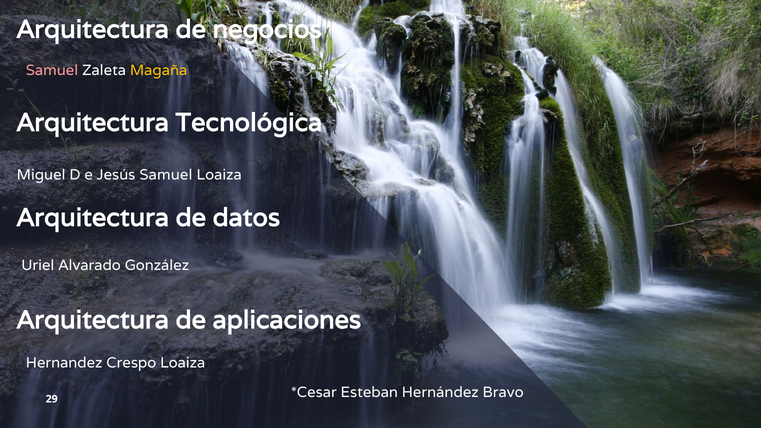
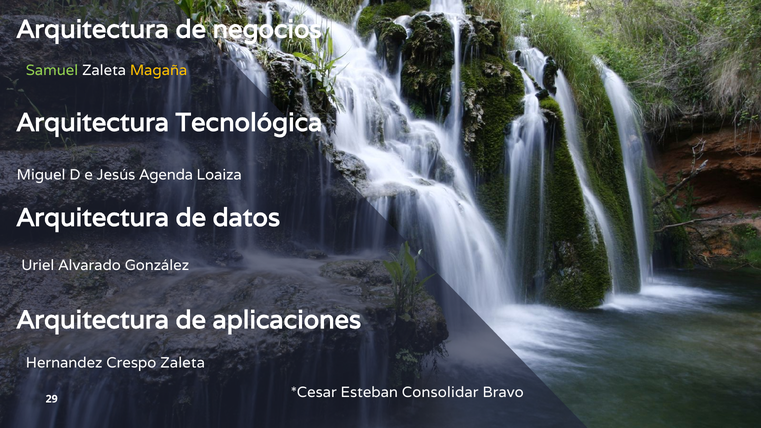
Samuel at (52, 70) colour: pink -> light green
Jesús Samuel: Samuel -> Agenda
Crespo Loaiza: Loaiza -> Zaleta
Hernández: Hernández -> Consolidar
